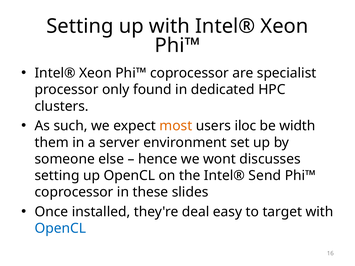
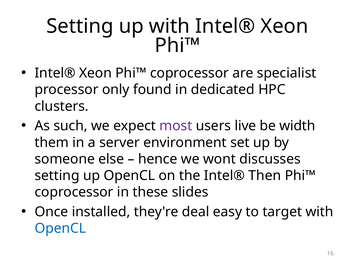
most colour: orange -> purple
iloc: iloc -> live
Send: Send -> Then
